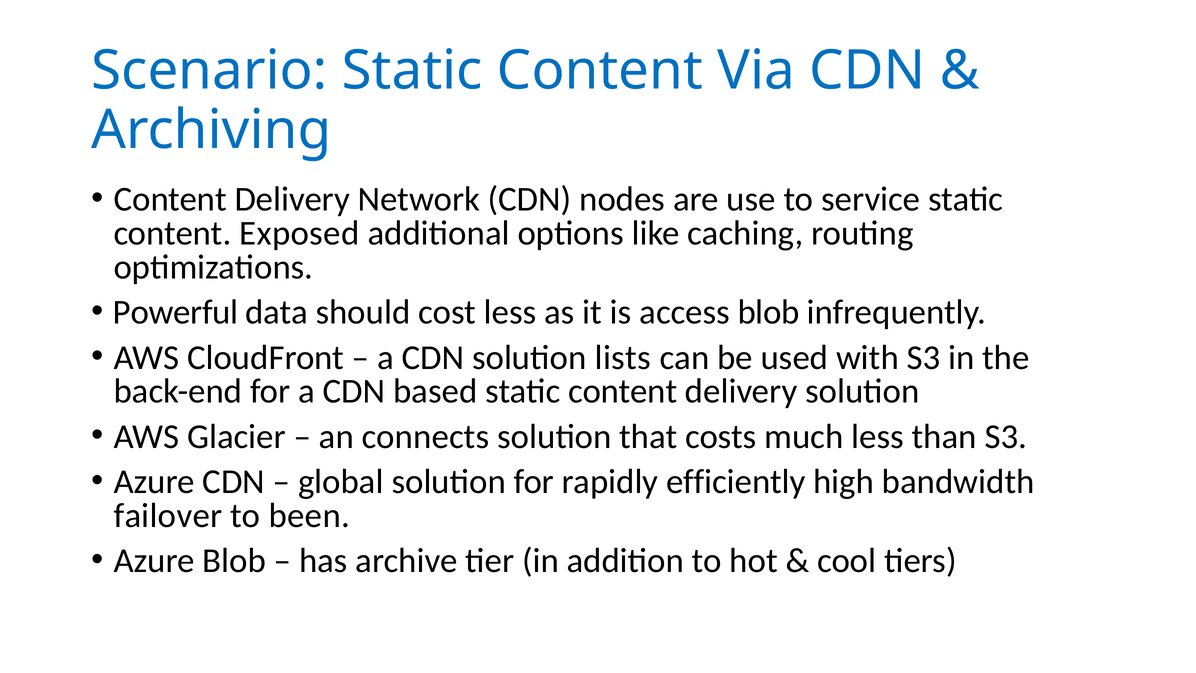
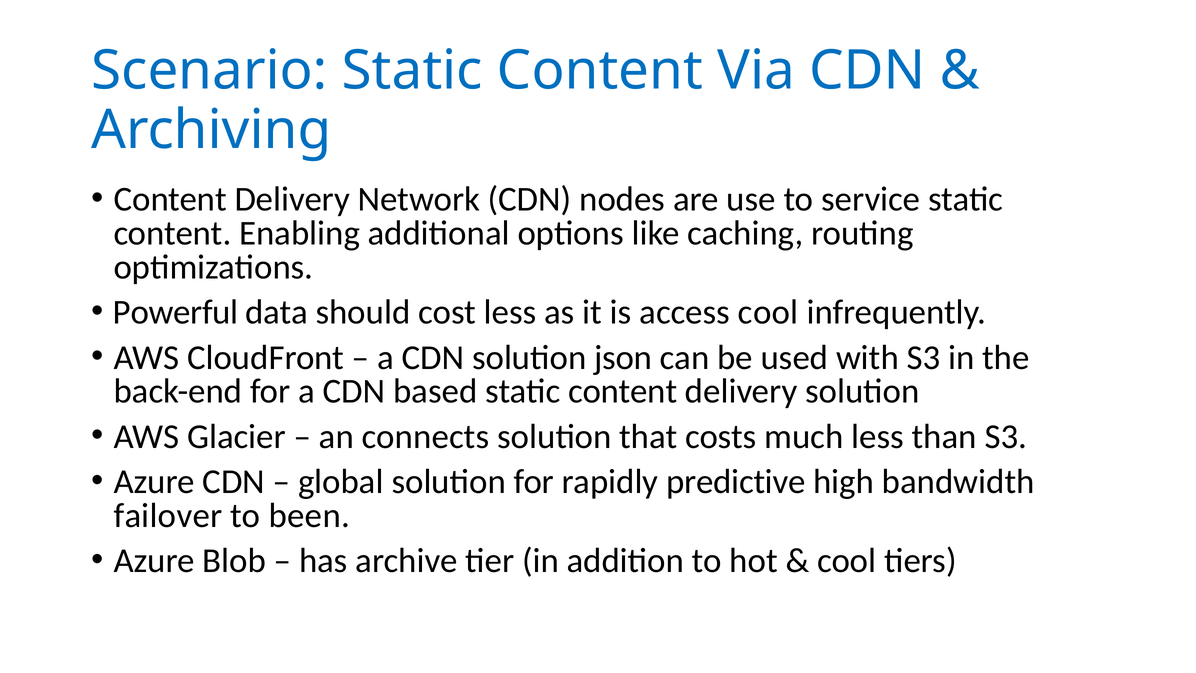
Exposed: Exposed -> Enabling
access blob: blob -> cool
lists: lists -> json
efficiently: efficiently -> predictive
